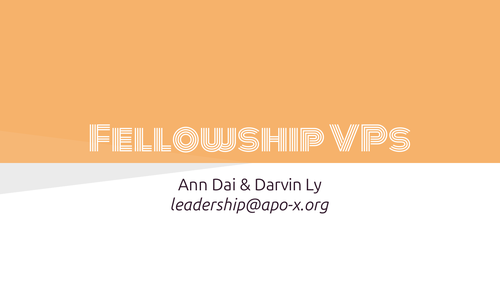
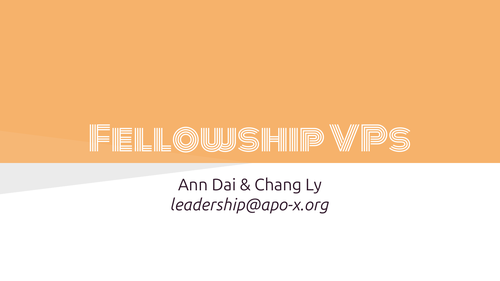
Darvin: Darvin -> Chang
